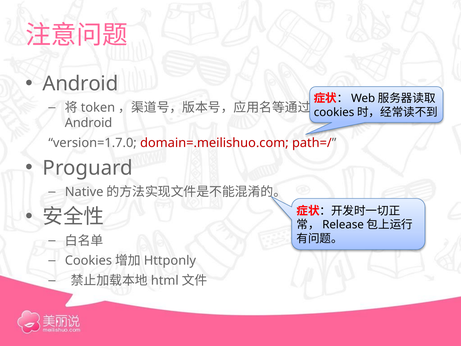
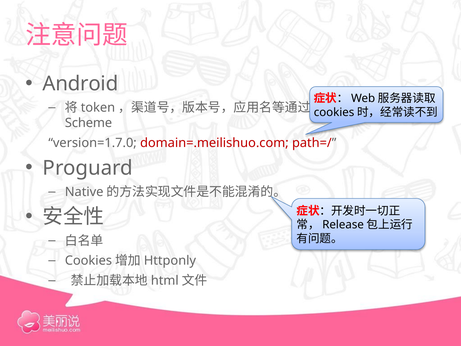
Android at (89, 123): Android -> Scheme
